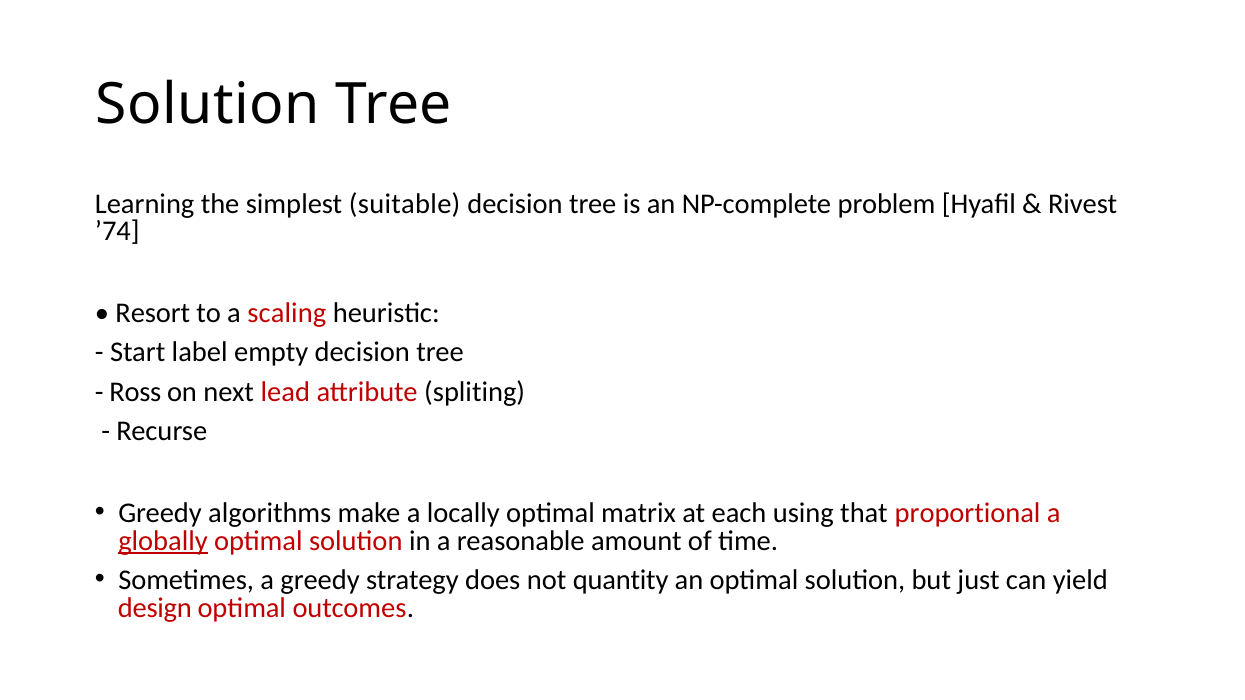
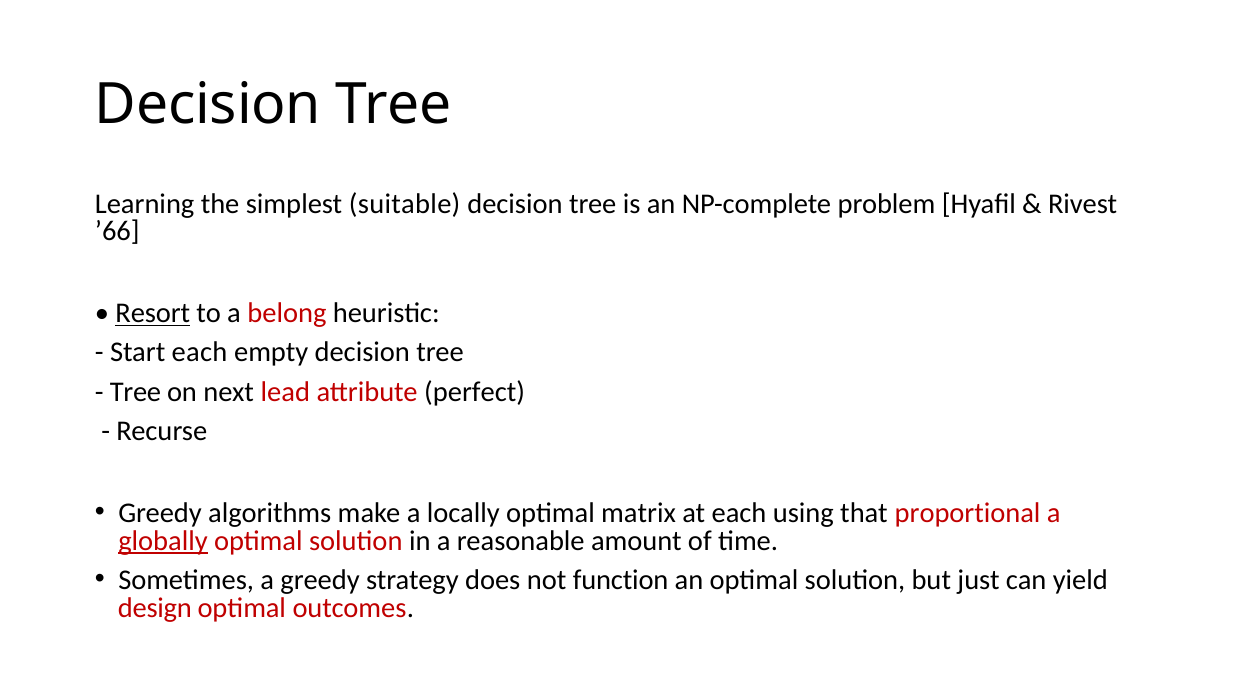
Solution at (208, 105): Solution -> Decision
’74: ’74 -> ’66
Resort underline: none -> present
scaling: scaling -> belong
Start label: label -> each
Ross at (135, 392): Ross -> Tree
spliting: spliting -> perfect
quantity: quantity -> function
